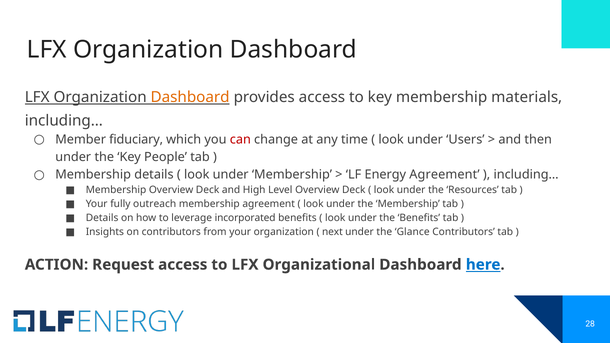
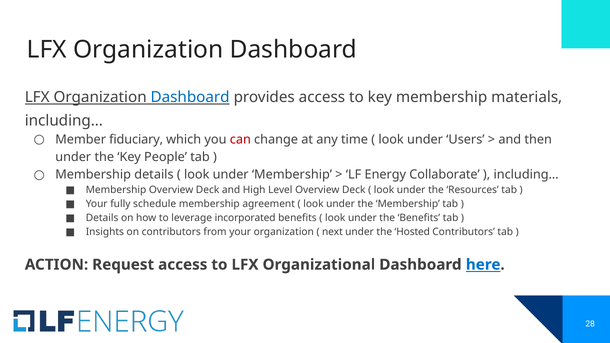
Dashboard at (190, 97) colour: orange -> blue
Energy Agreement: Agreement -> Collaborate
outreach: outreach -> schedule
Glance: Glance -> Hosted
